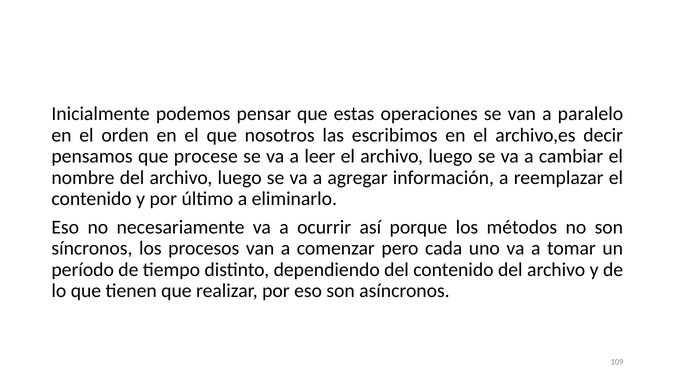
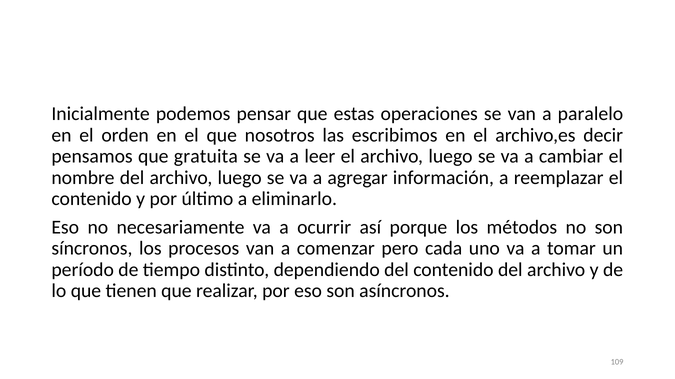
procese: procese -> gratuita
